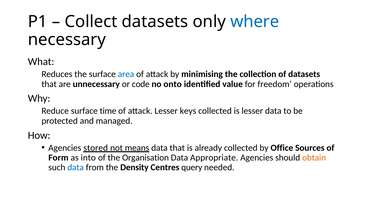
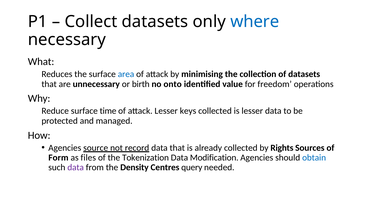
code: code -> birth
stored: stored -> source
means: means -> record
Office: Office -> Rights
into: into -> files
Organisation: Organisation -> Tokenization
Appropriate: Appropriate -> Modification
obtain colour: orange -> blue
data at (76, 168) colour: blue -> purple
